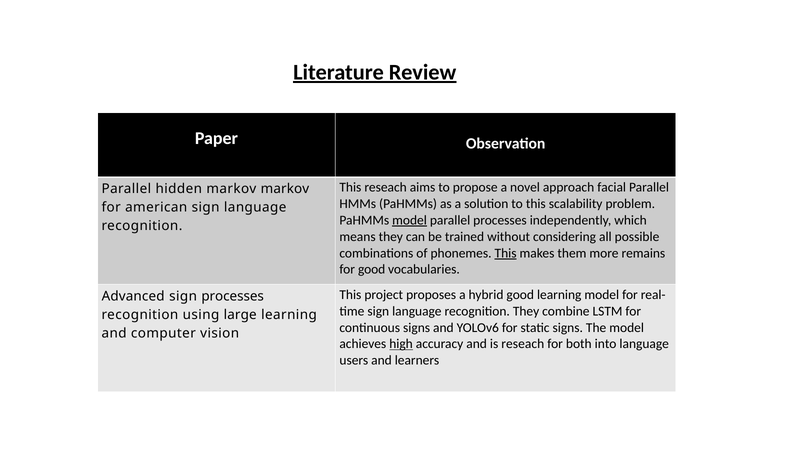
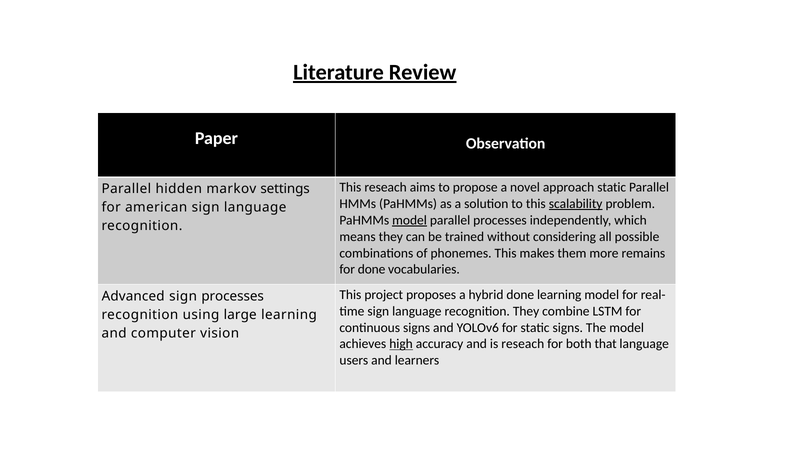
approach facial: facial -> static
markov markov: markov -> settings
scalability underline: none -> present
This at (506, 253) underline: present -> none
for good: good -> done
hybrid good: good -> done
into: into -> that
